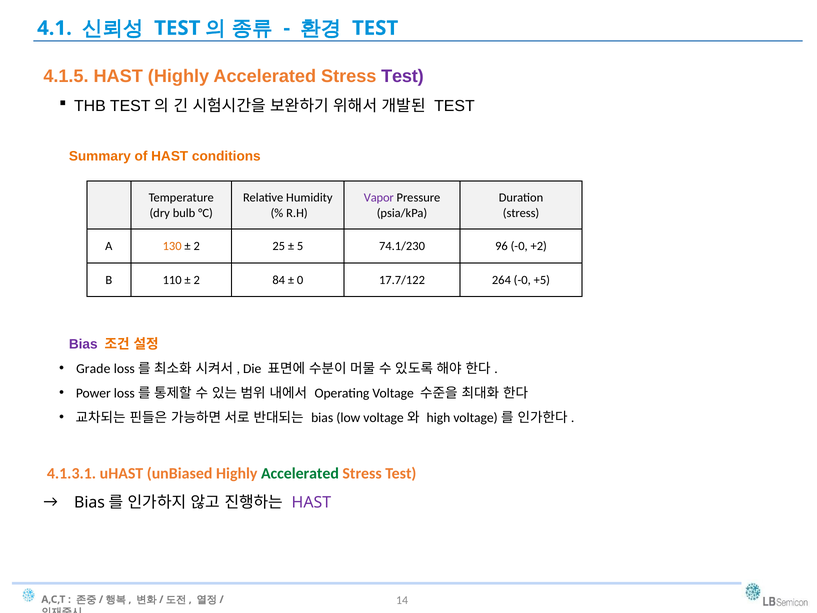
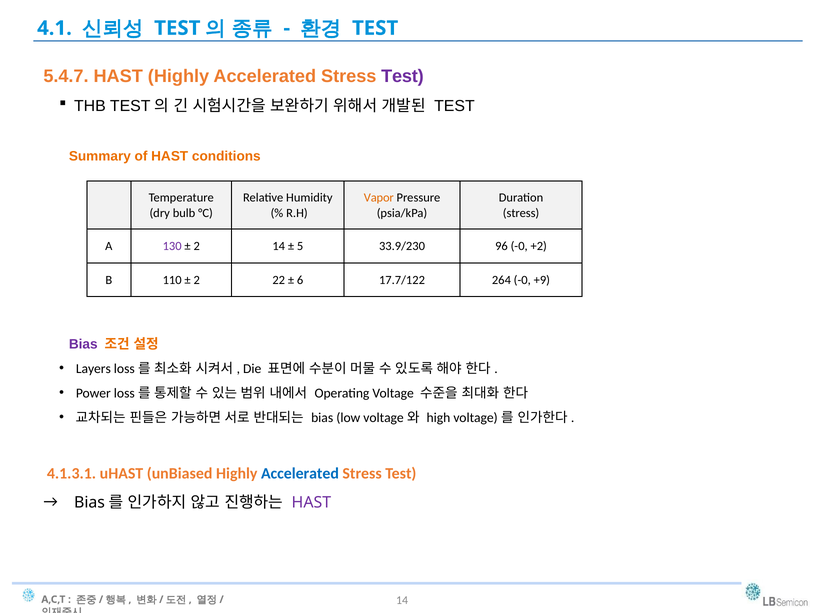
4.1.5: 4.1.5 -> 5.4.7
Vapor colour: purple -> orange
130 colour: orange -> purple
2 25: 25 -> 14
74.1/230: 74.1/230 -> 33.9/230
84: 84 -> 22
0: 0 -> 6
+5: +5 -> +9
Grade: Grade -> Layers
Accelerated at (300, 473) colour: green -> blue
